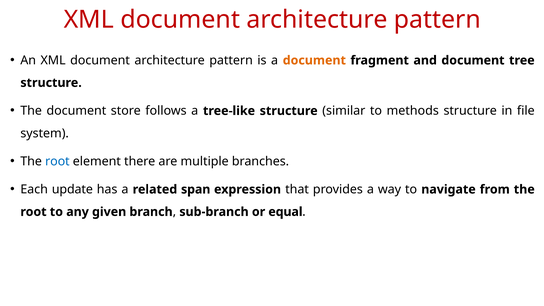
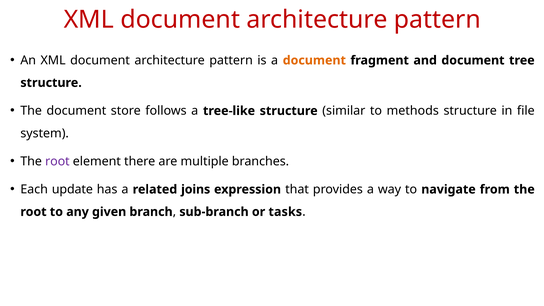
root at (57, 161) colour: blue -> purple
span: span -> joins
equal: equal -> tasks
